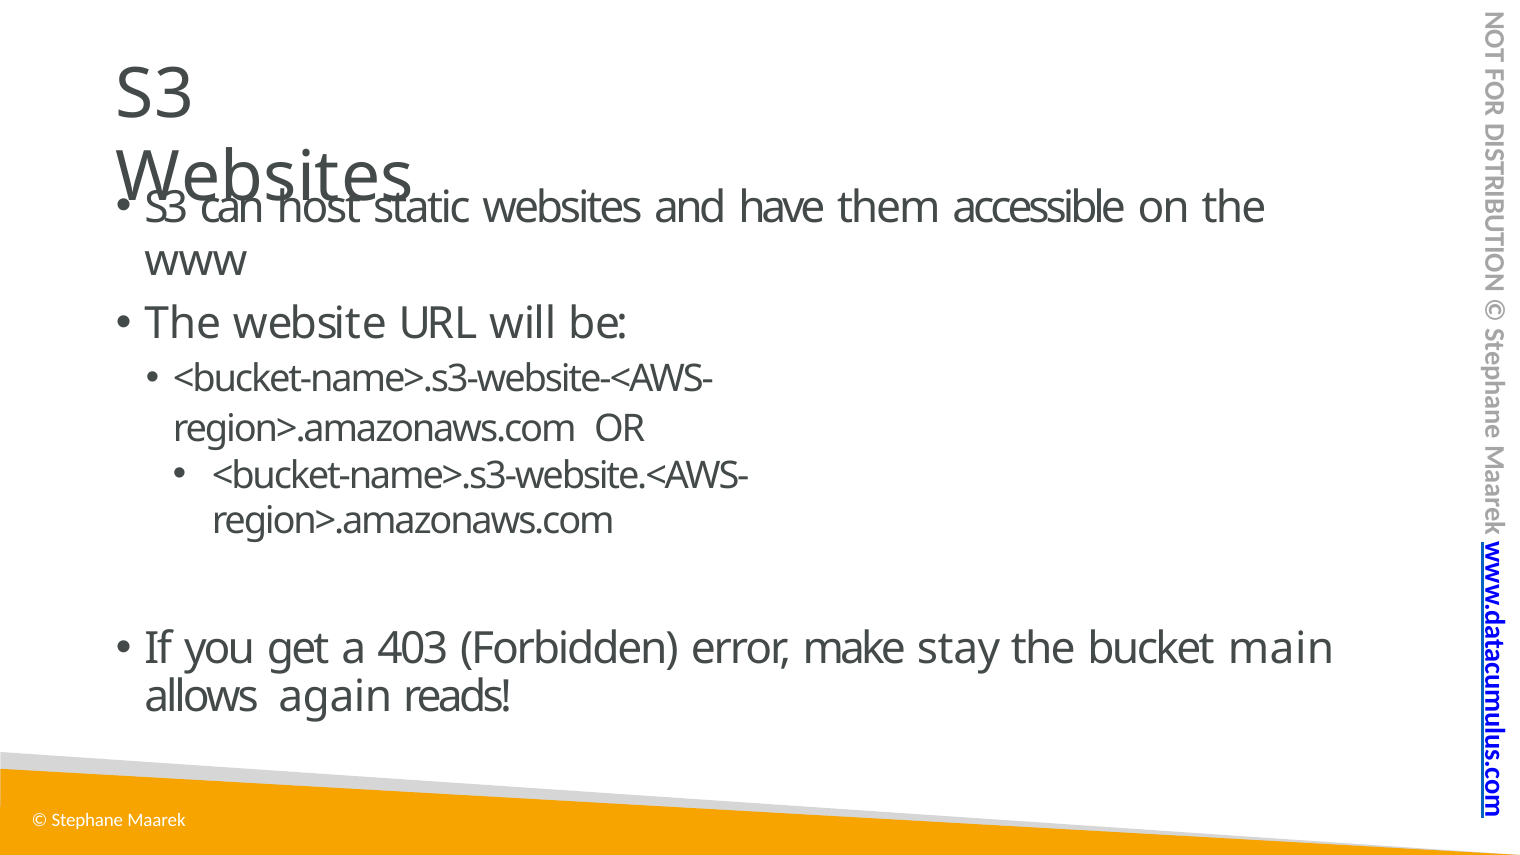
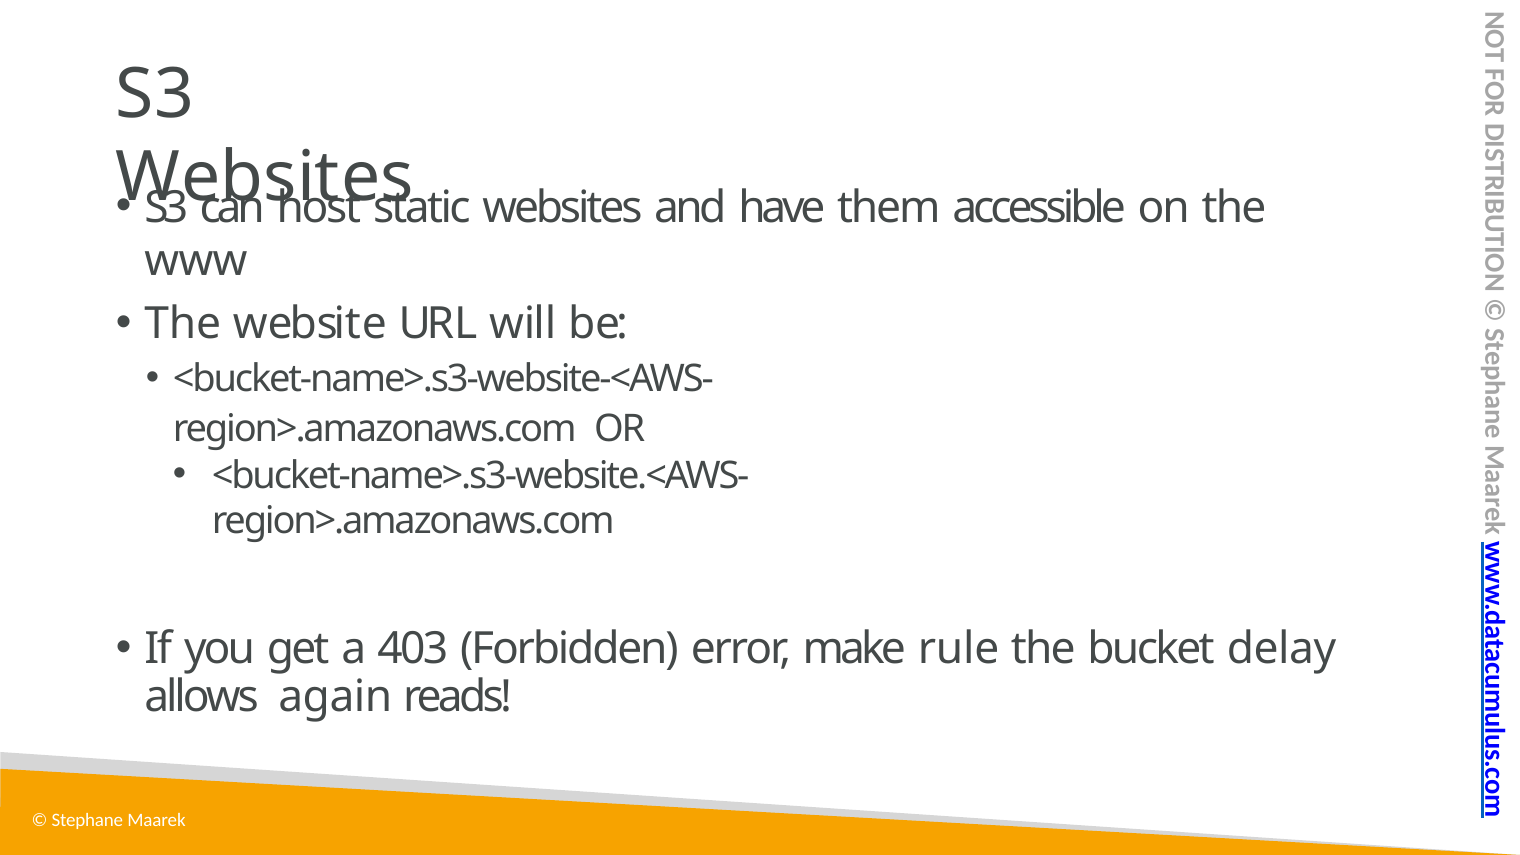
stay: stay -> rule
main: main -> delay
